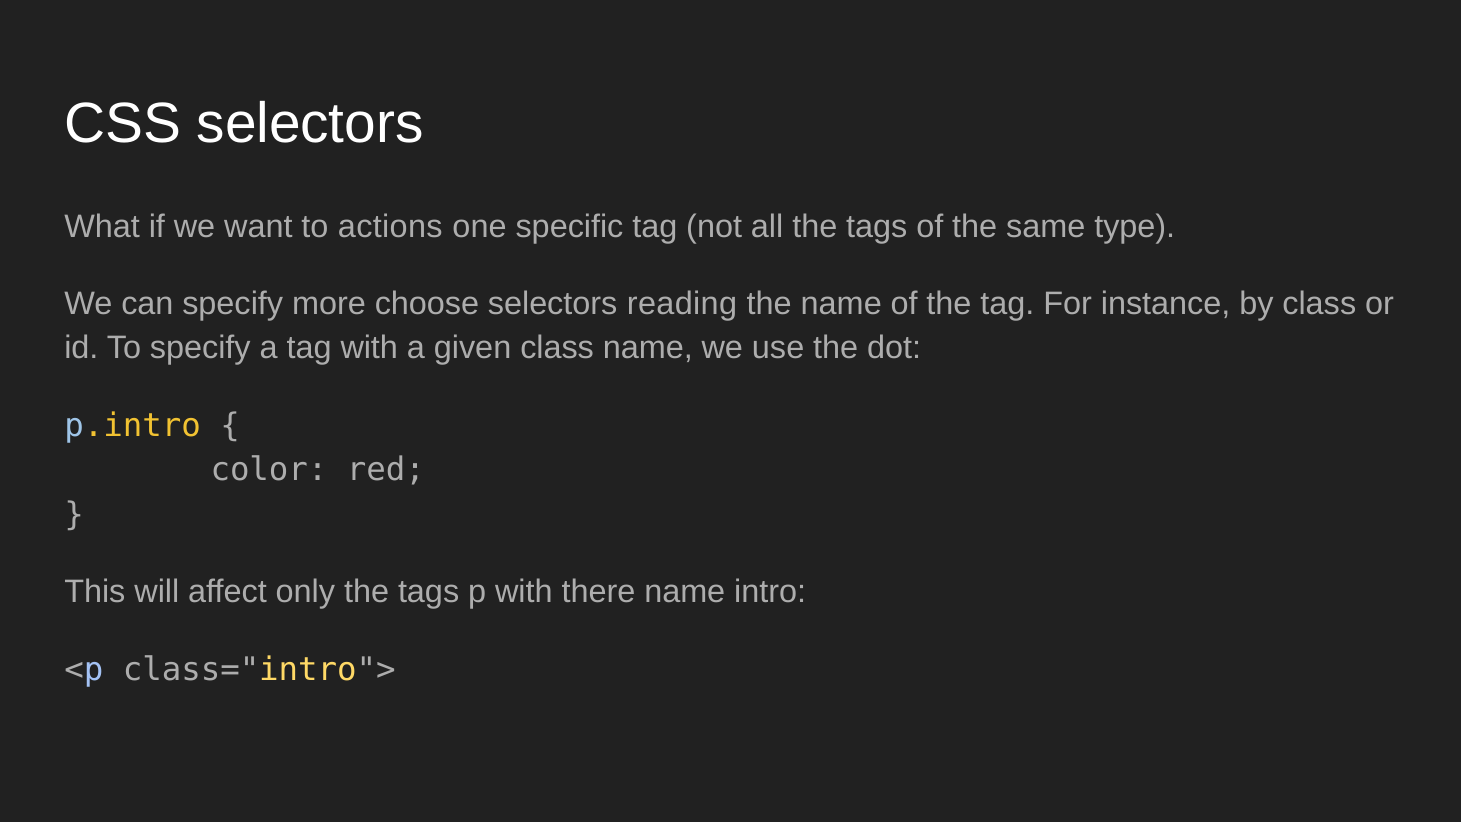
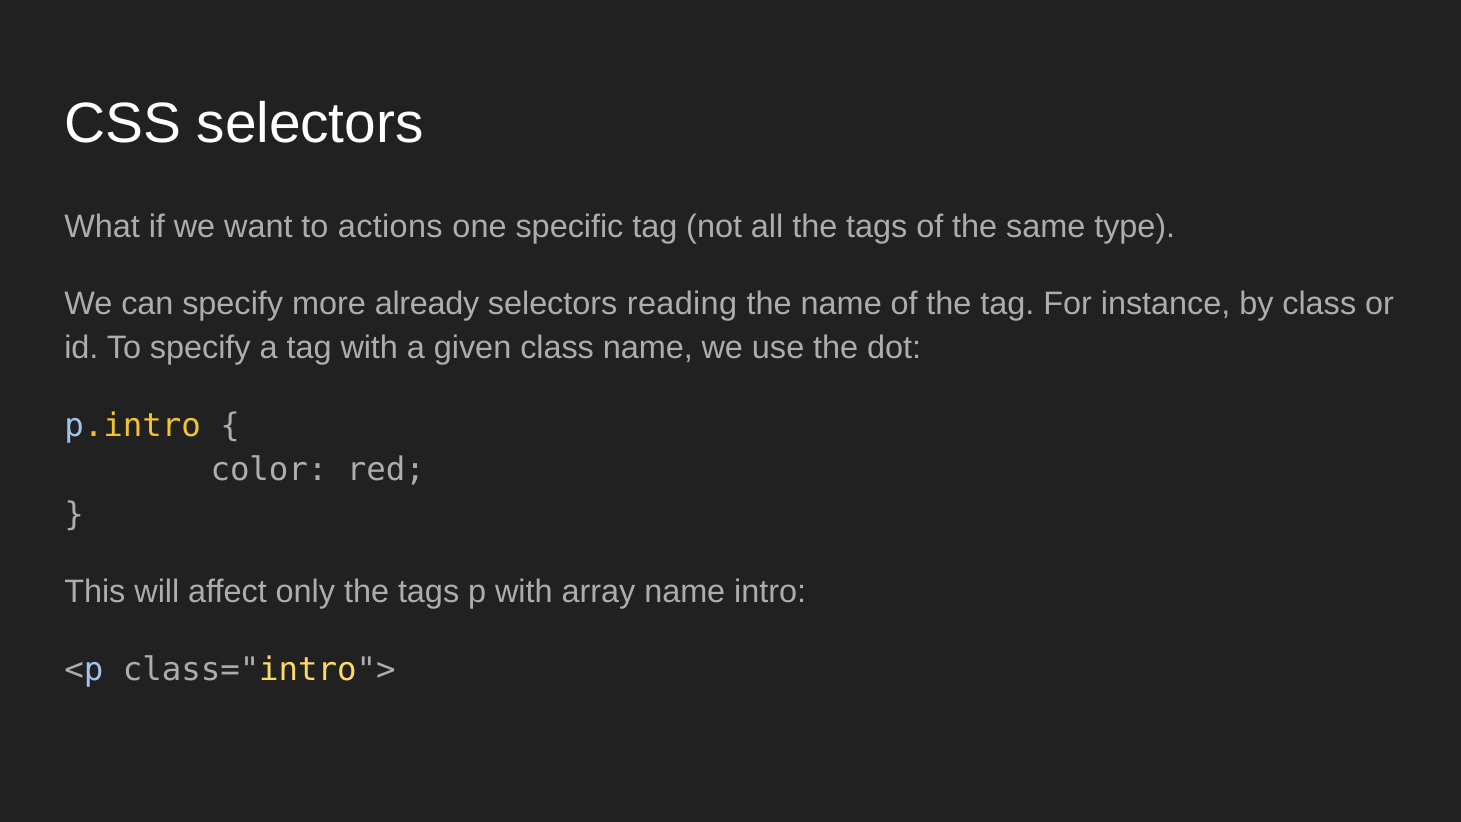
choose: choose -> already
there: there -> array
